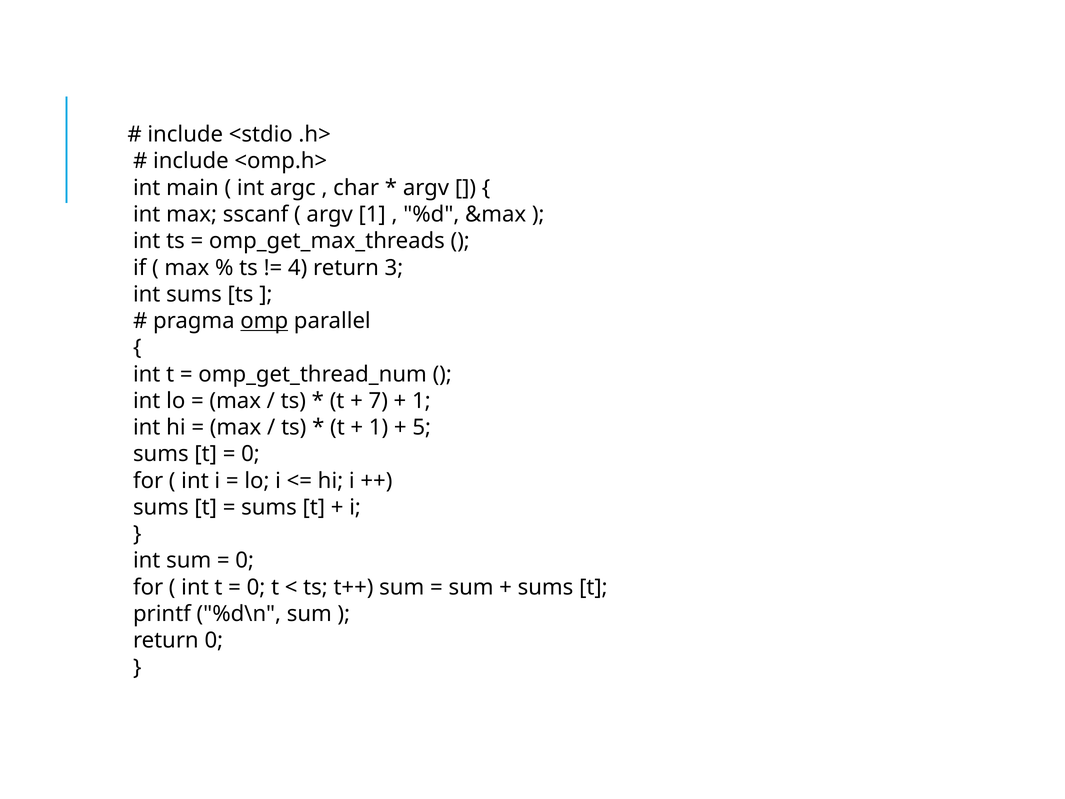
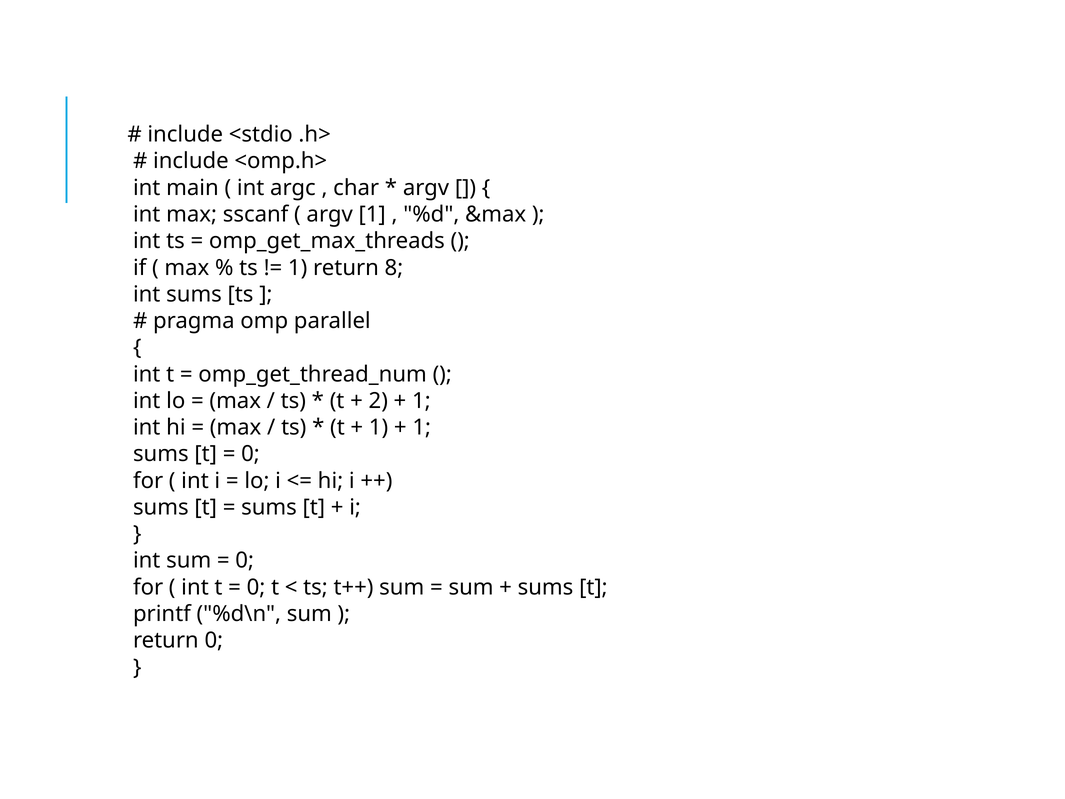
4 at (298, 268): 4 -> 1
3: 3 -> 8
omp underline: present -> none
7: 7 -> 2
5 at (422, 427): 5 -> 1
